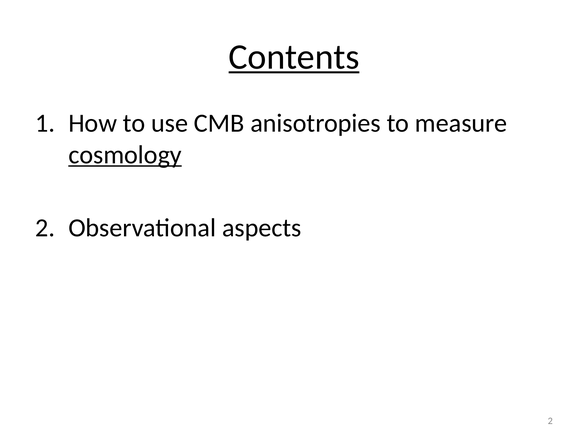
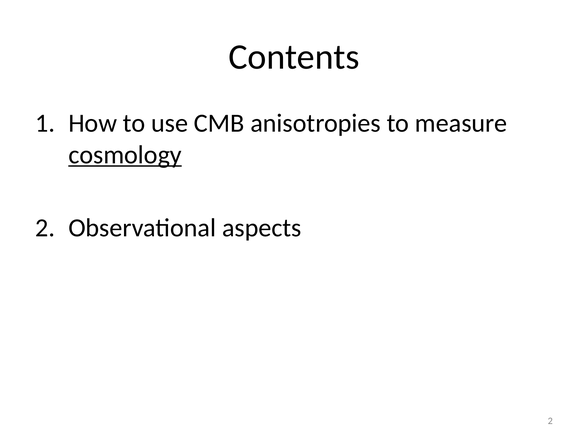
Contents underline: present -> none
